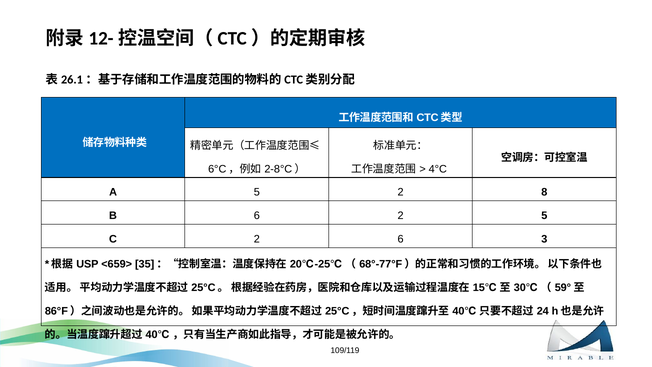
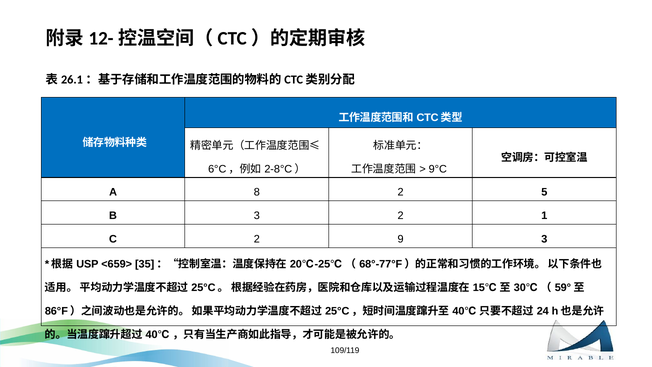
4°C: 4°C -> 9°C
A 5: 5 -> 8
8: 8 -> 5
B 6: 6 -> 3
2 5: 5 -> 1
2 6: 6 -> 9
